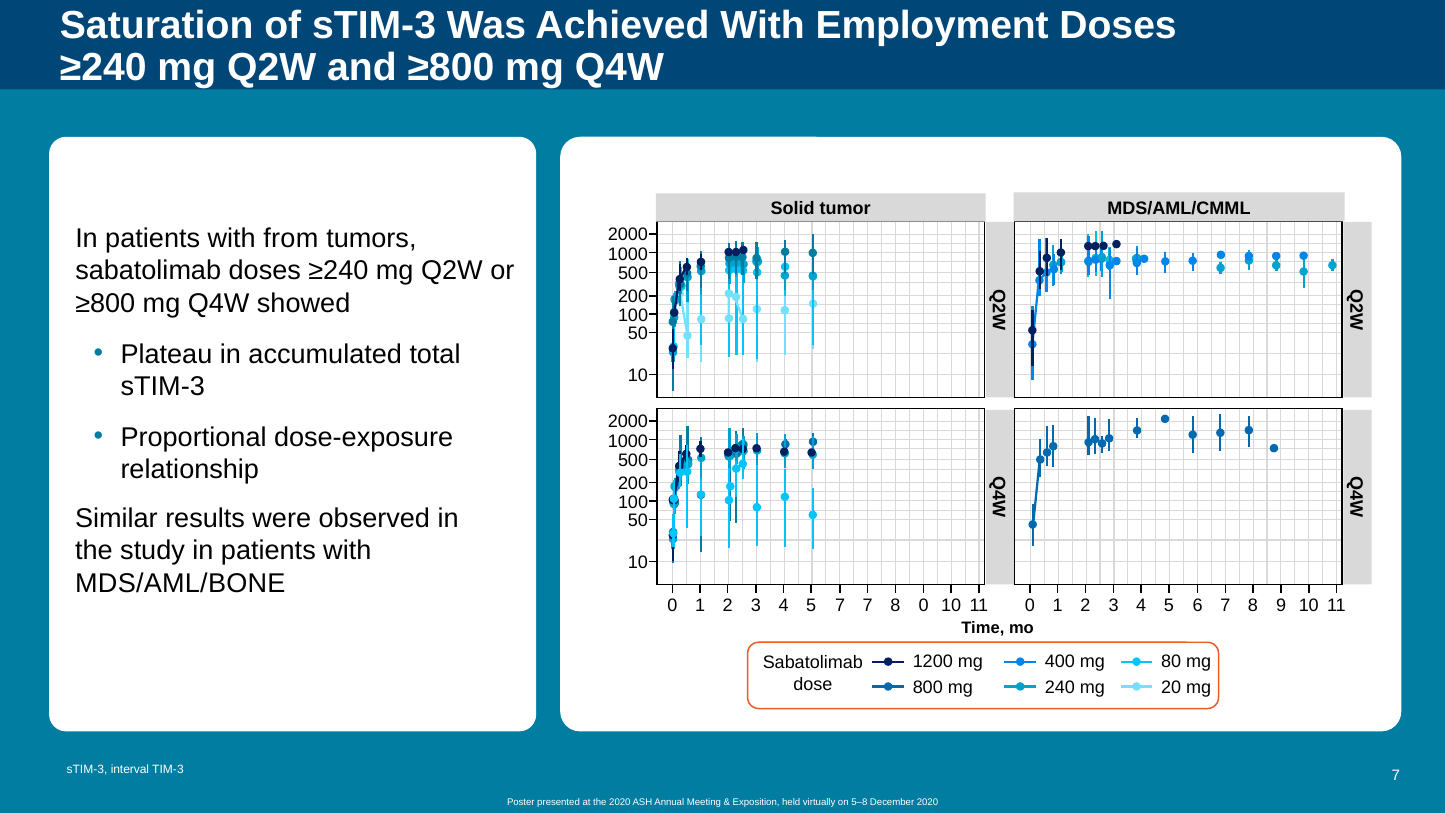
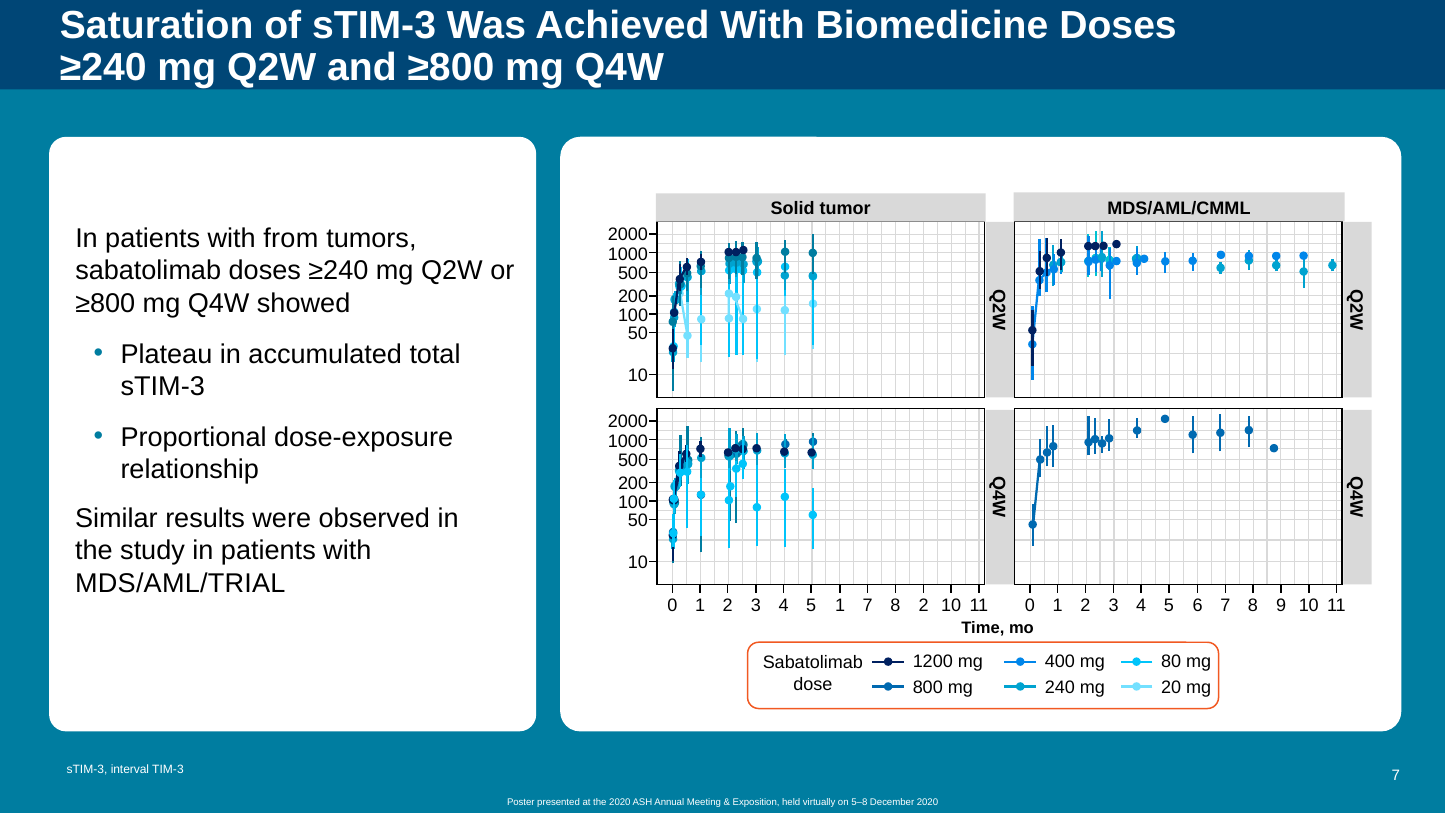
Employment: Employment -> Biomedicine
MDS/AML/BONE: MDS/AML/BONE -> MDS/AML/TRIAL
5 7: 7 -> 1
8 0: 0 -> 2
